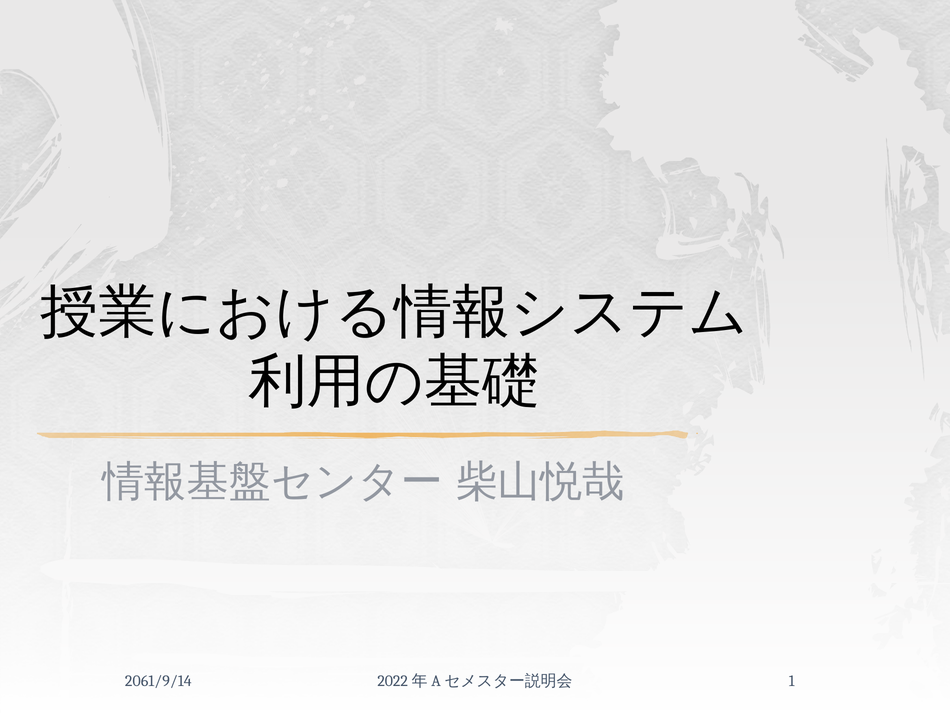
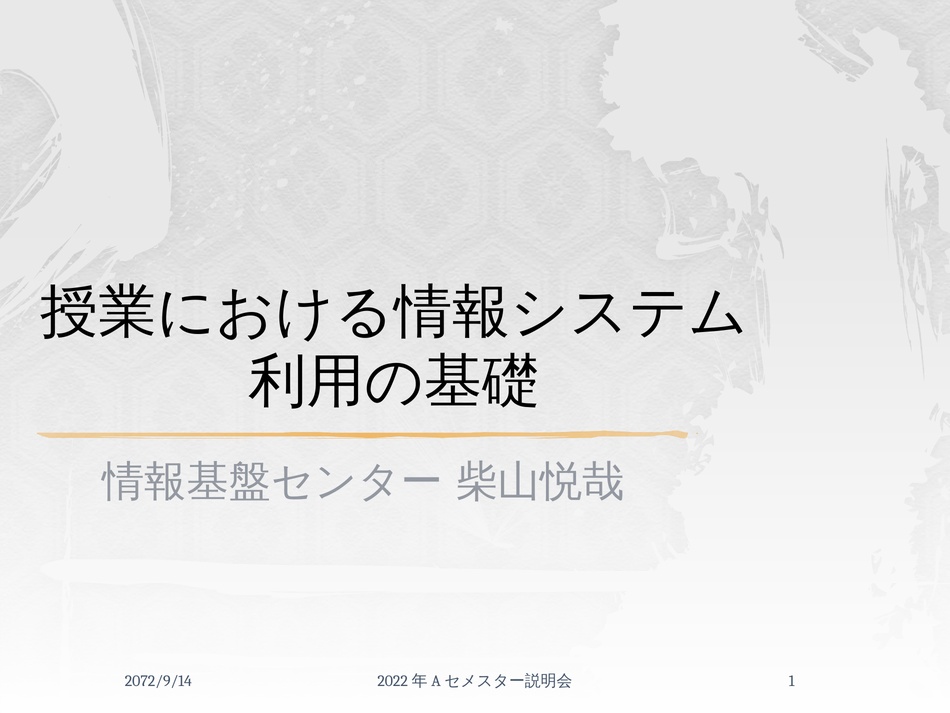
2061/9/14: 2061/9/14 -> 2072/9/14
